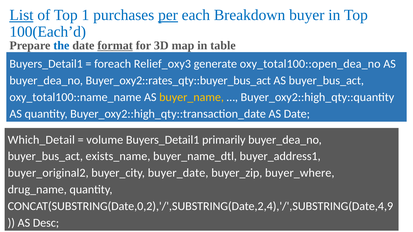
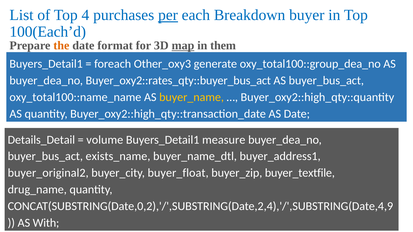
List underline: present -> none
1: 1 -> 4
the colour: blue -> orange
format underline: present -> none
map underline: none -> present
table: table -> them
Relief_oxy3: Relief_oxy3 -> Other_oxy3
oxy_total100::open_dea_no: oxy_total100::open_dea_no -> oxy_total100::group_dea_no
Which_Detail: Which_Detail -> Details_Detail
primarily: primarily -> measure
buyer_date: buyer_date -> buyer_float
buyer_where: buyer_where -> buyer_textfile
Desc: Desc -> With
